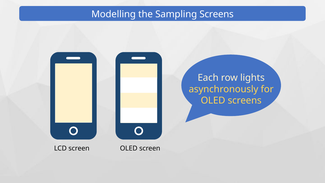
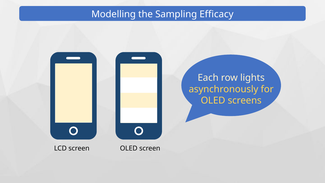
Sampling Screens: Screens -> Efficacy
